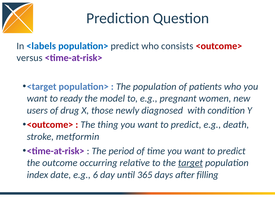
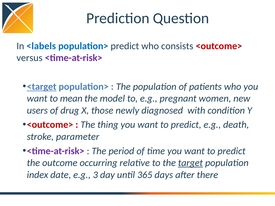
<target underline: none -> present
ready: ready -> mean
metformin: metformin -> parameter
6: 6 -> 3
filling: filling -> there
